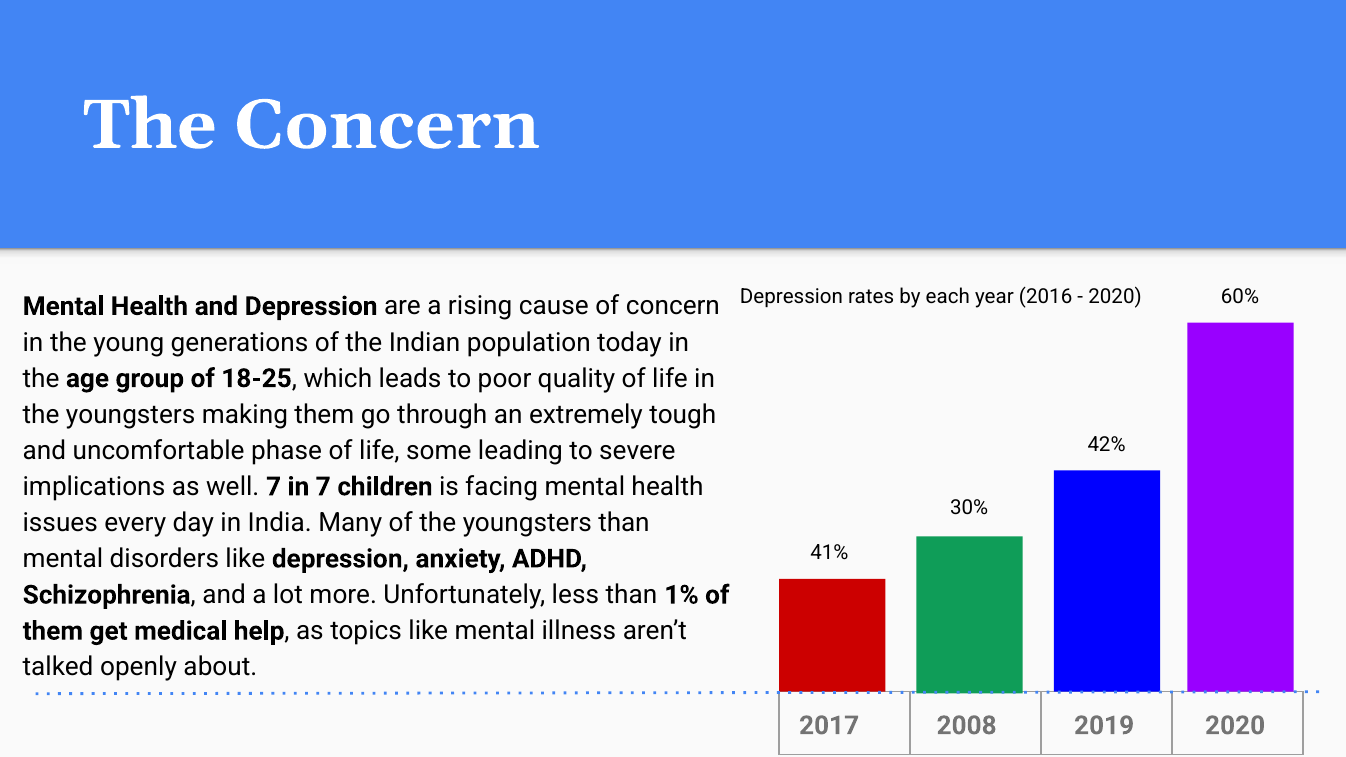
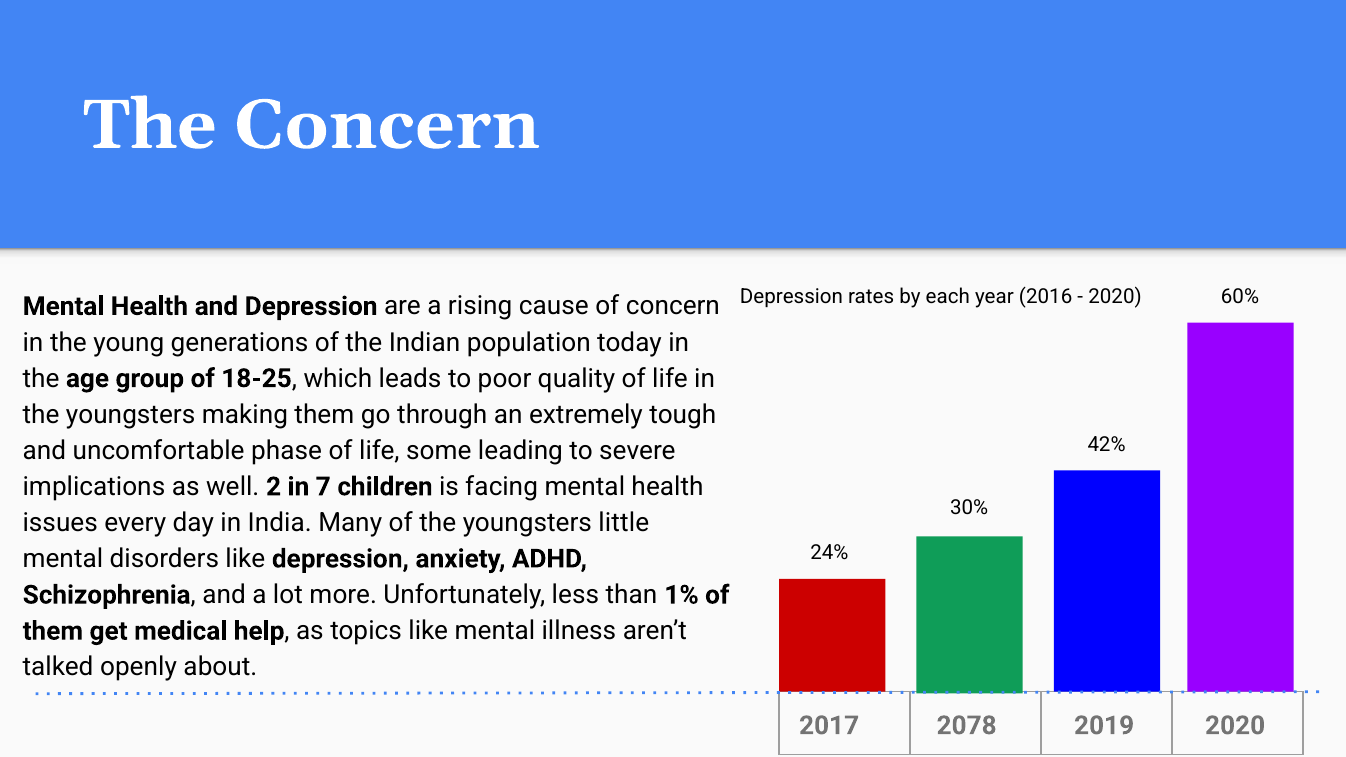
well 7: 7 -> 2
youngsters than: than -> little
41%: 41% -> 24%
2008: 2008 -> 2078
